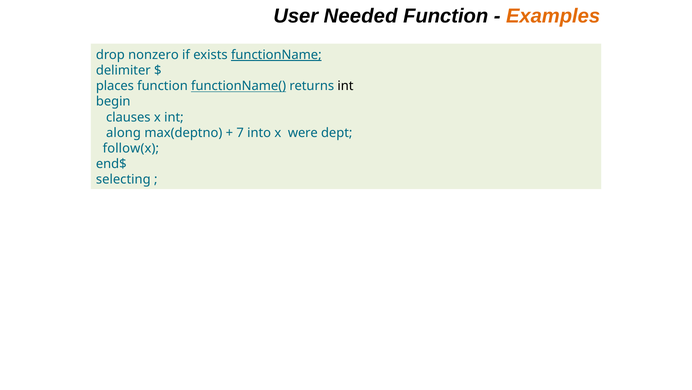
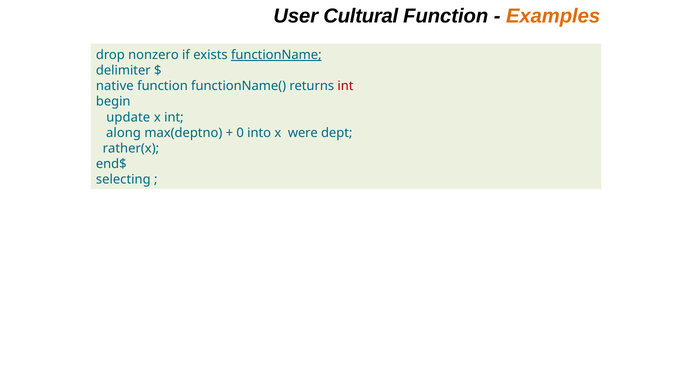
Needed: Needed -> Cultural
places: places -> native
functionName( underline: present -> none
int at (345, 86) colour: black -> red
clauses: clauses -> update
7: 7 -> 0
follow(x: follow(x -> rather(x
